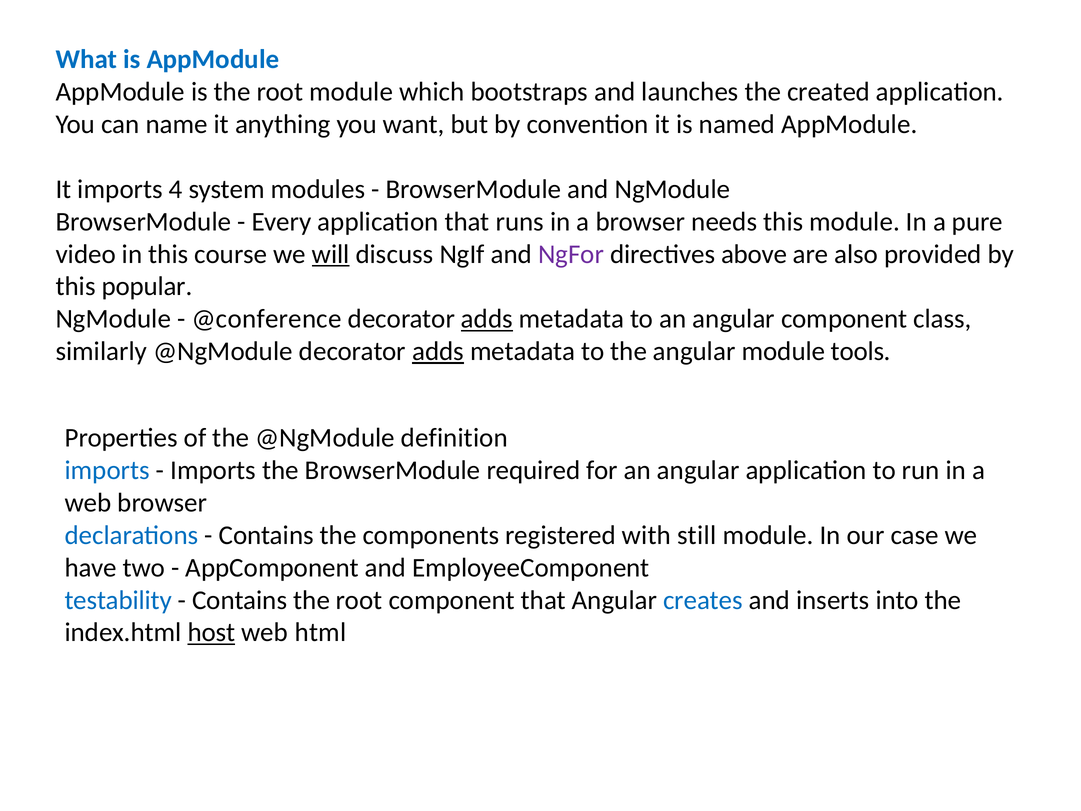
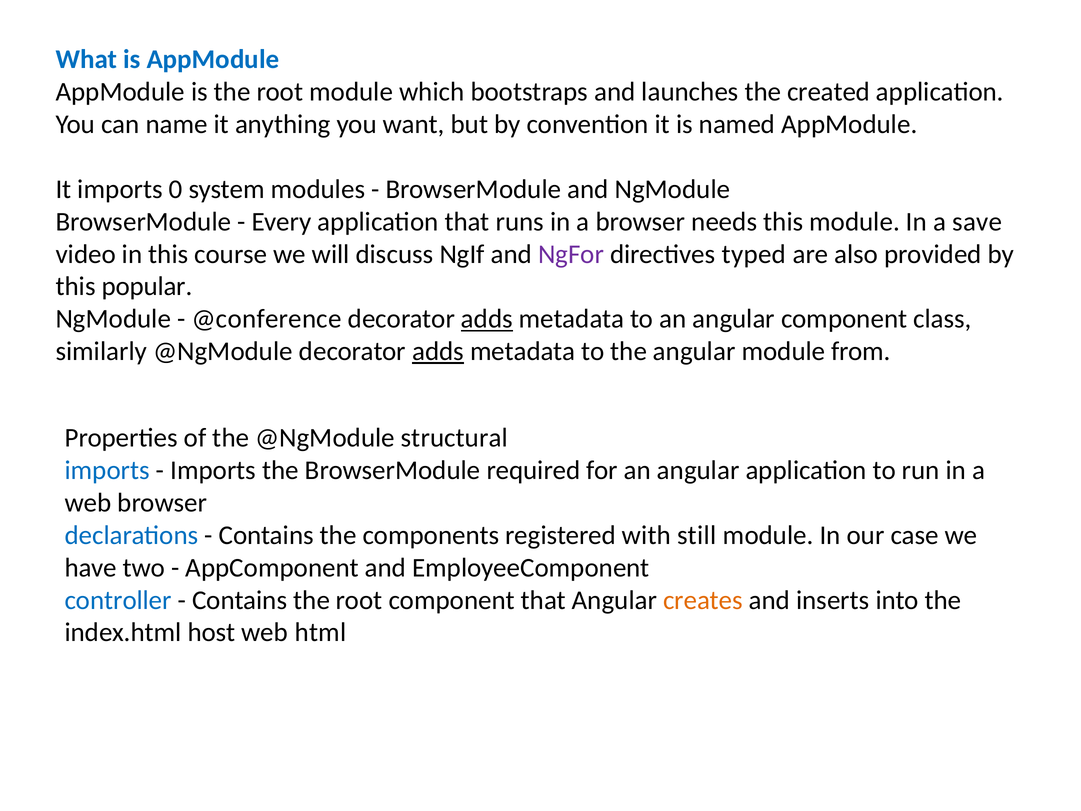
4: 4 -> 0
pure: pure -> save
will underline: present -> none
above: above -> typed
tools: tools -> from
definition: definition -> structural
testability: testability -> controller
creates colour: blue -> orange
host underline: present -> none
